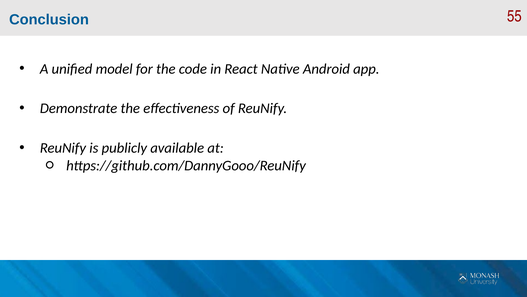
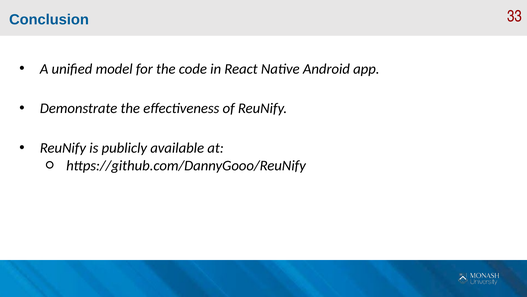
55: 55 -> 33
